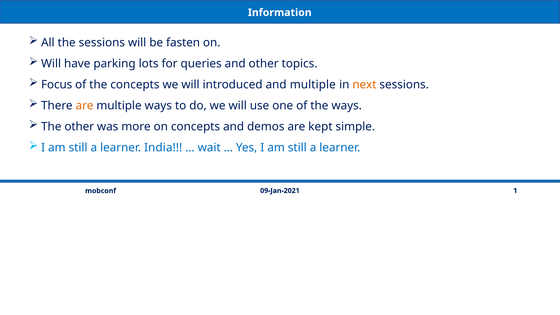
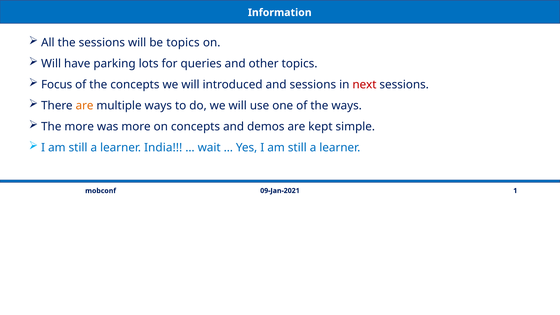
be fasten: fasten -> topics
and multiple: multiple -> sessions
next colour: orange -> red
The other: other -> more
